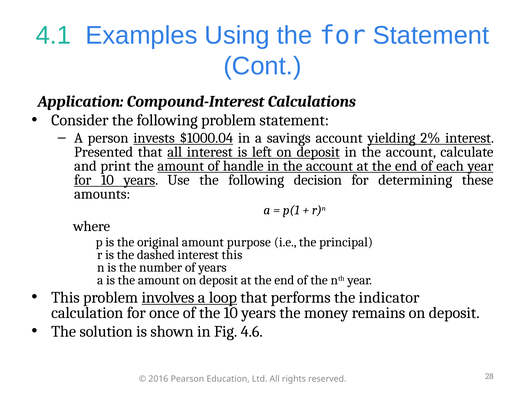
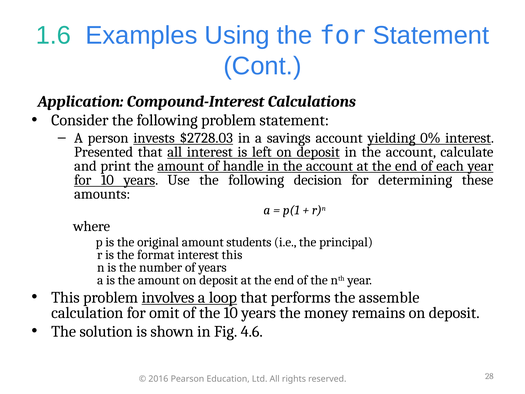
4.1: 4.1 -> 1.6
$1000.04: $1000.04 -> $2728.03
2%: 2% -> 0%
purpose: purpose -> students
dashed: dashed -> format
indicator: indicator -> assemble
once: once -> omit
